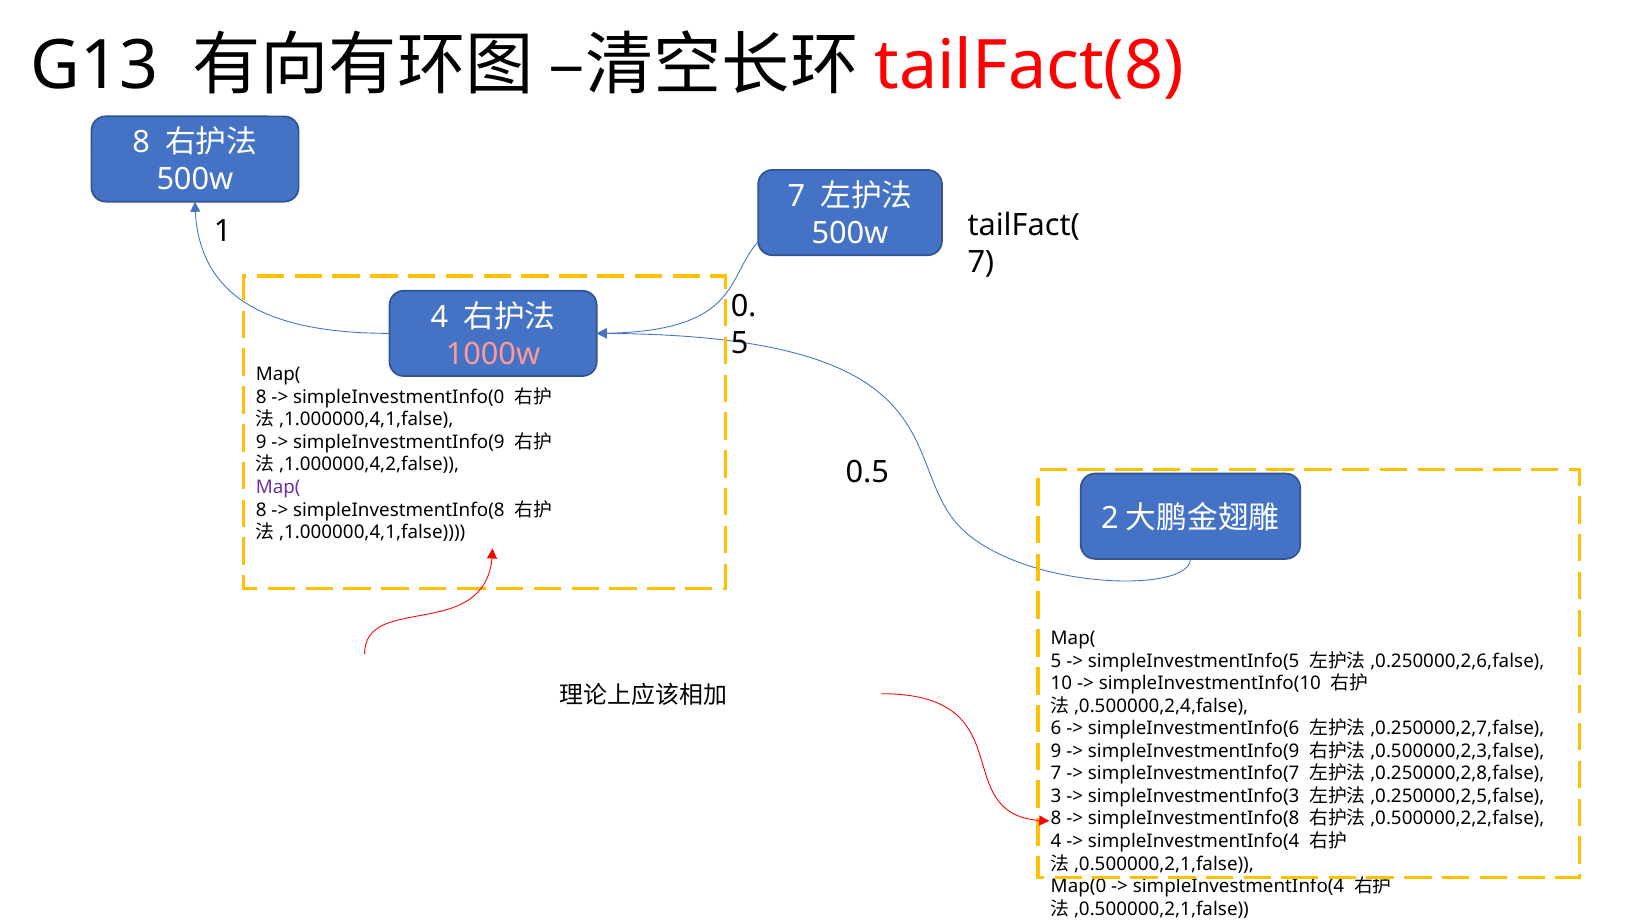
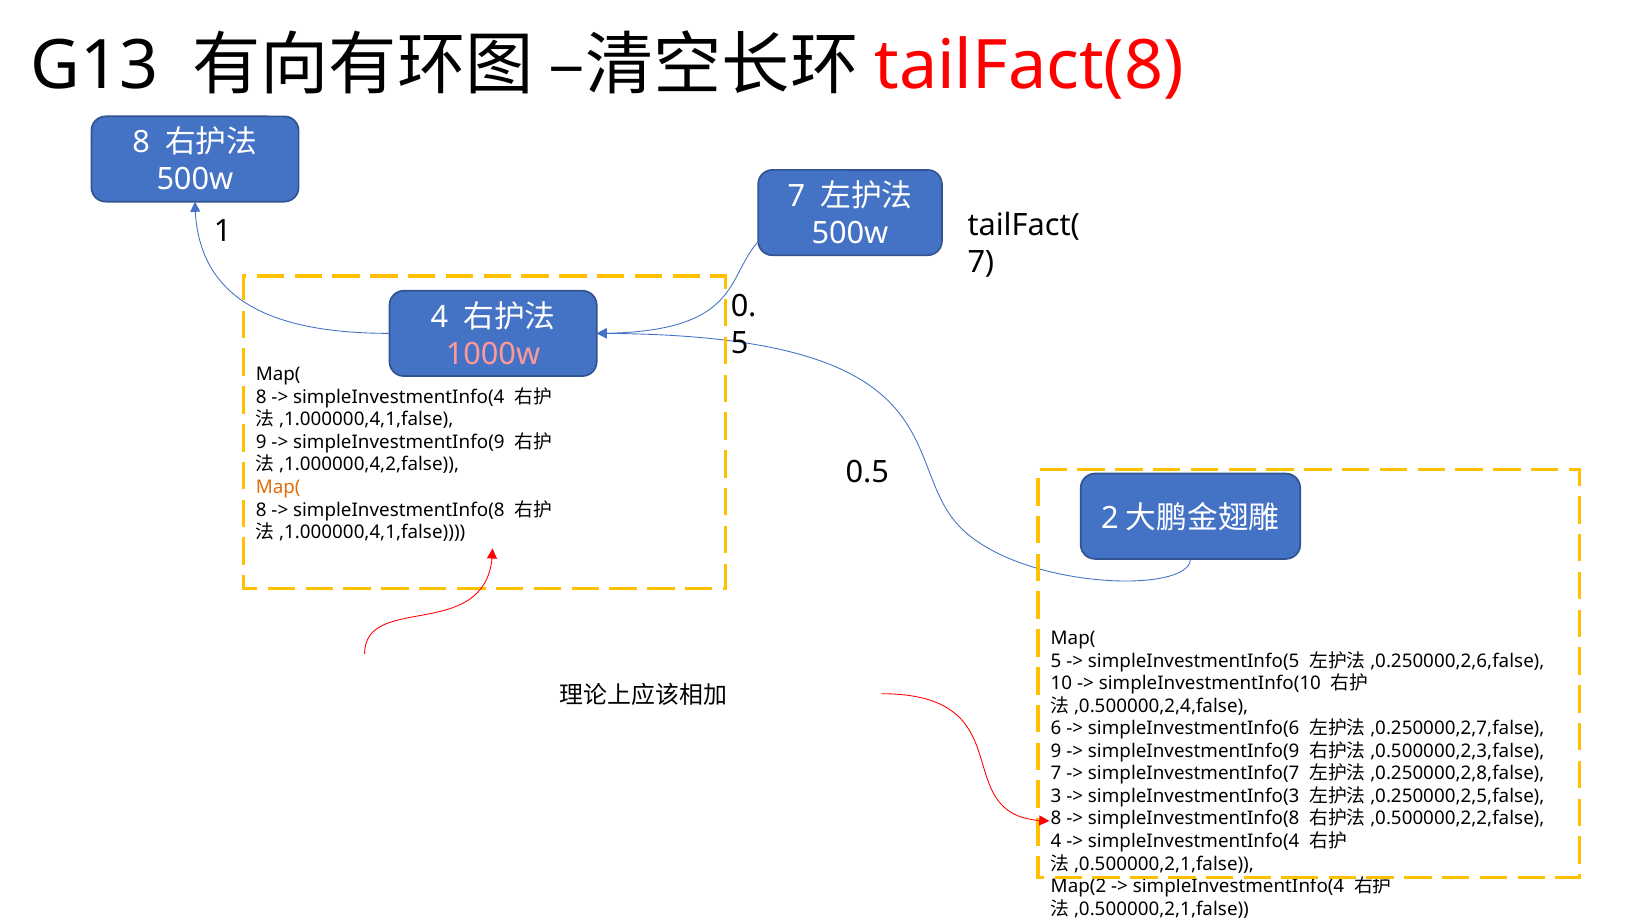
simpleInvestmentInfo(0 at (399, 397): simpleInvestmentInfo(0 -> simpleInvestmentInfo(4
Map( at (278, 487) colour: purple -> orange
Map(0: Map(0 -> Map(2
